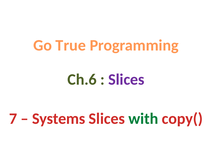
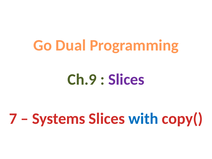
True: True -> Dual
Ch.6: Ch.6 -> Ch.9
with colour: green -> blue
